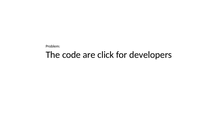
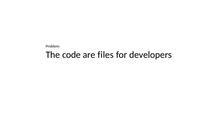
click: click -> files
